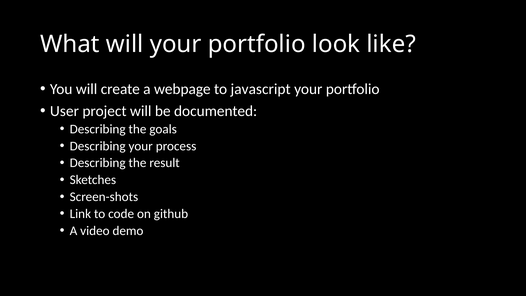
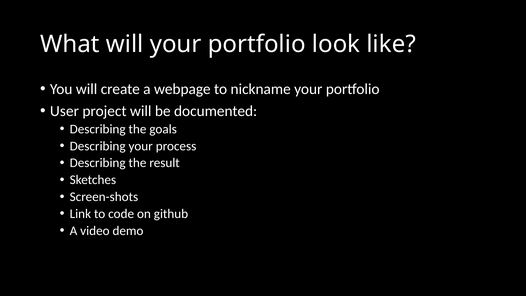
javascript: javascript -> nickname
